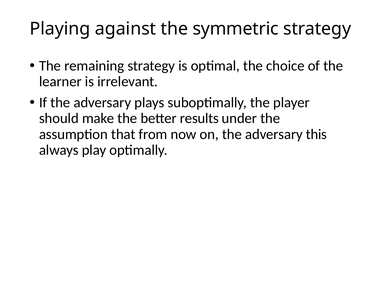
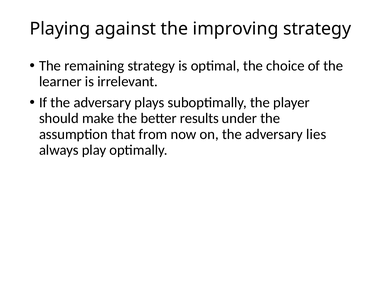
symmetric: symmetric -> improving
this: this -> lies
